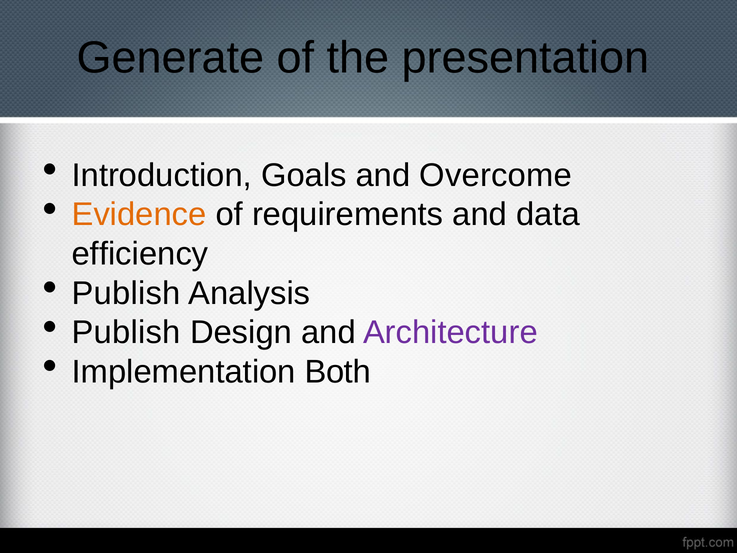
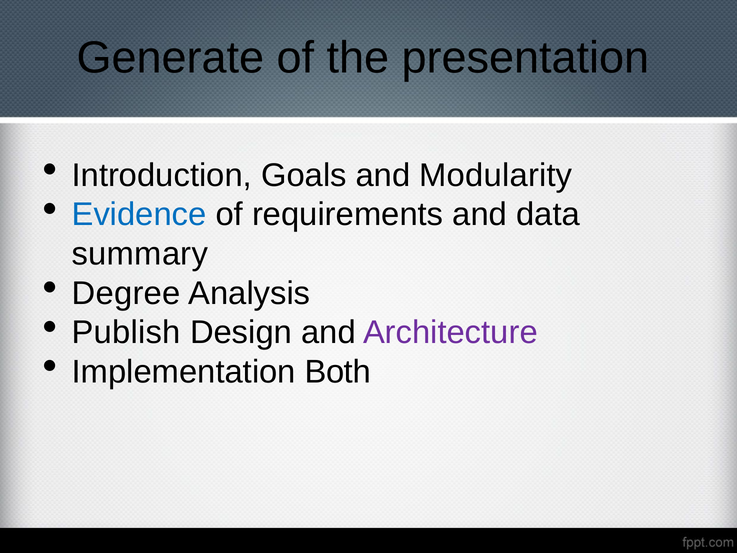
Overcome: Overcome -> Modularity
Evidence colour: orange -> blue
efficiency: efficiency -> summary
Publish at (126, 293): Publish -> Degree
